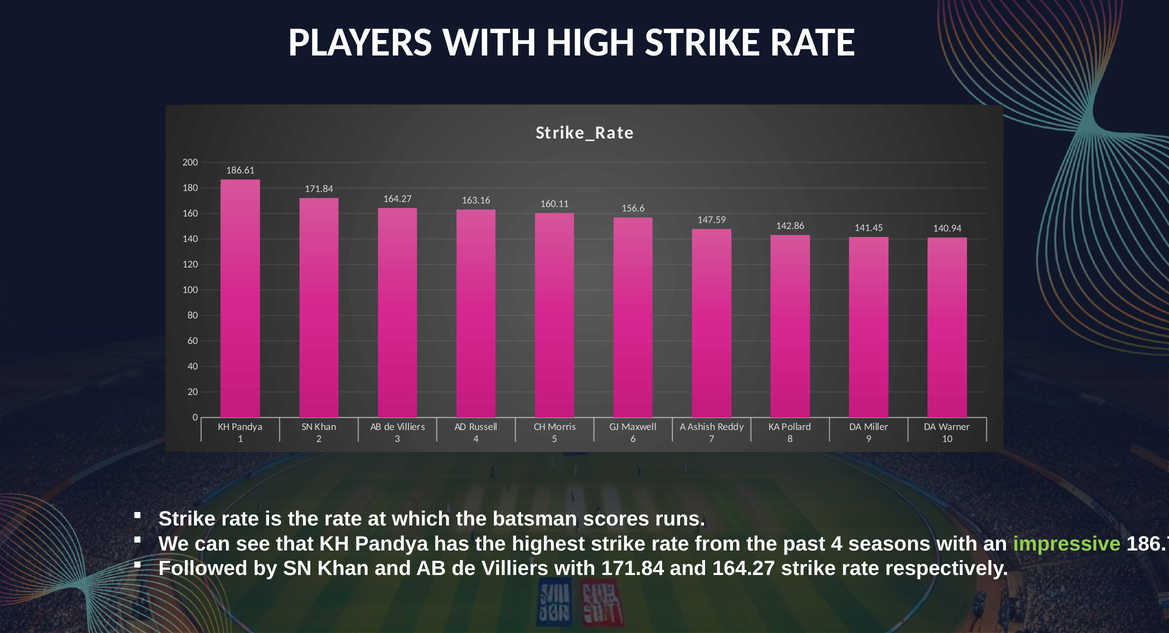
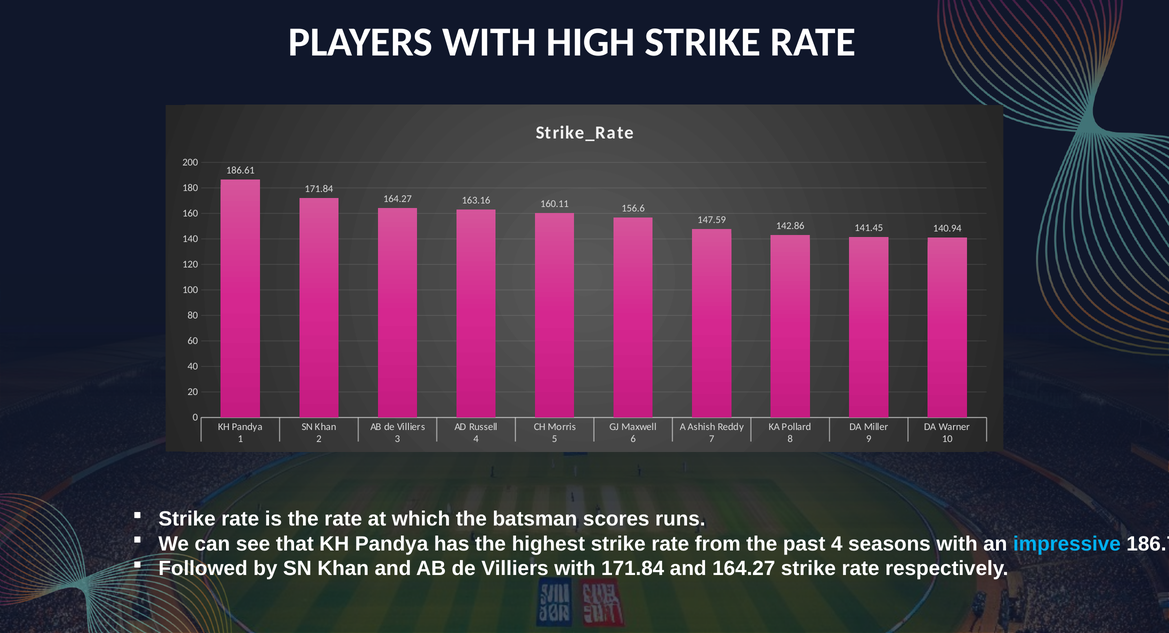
impressive colour: light green -> light blue
